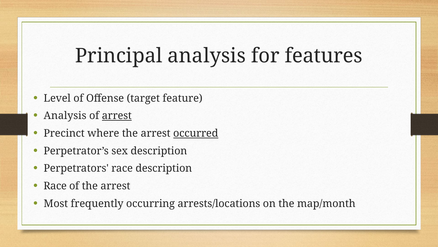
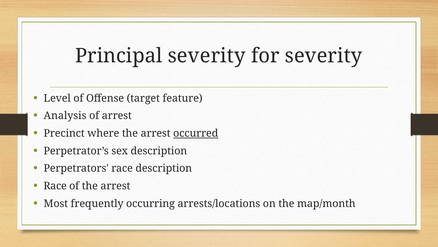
Principal analysis: analysis -> severity
for features: features -> severity
arrest at (117, 115) underline: present -> none
